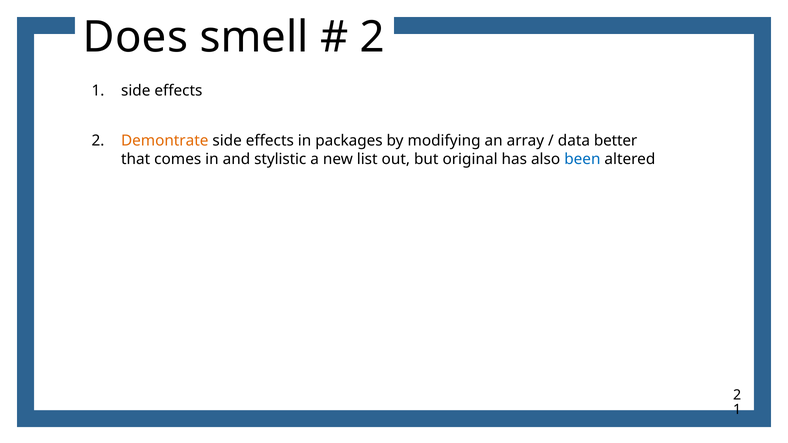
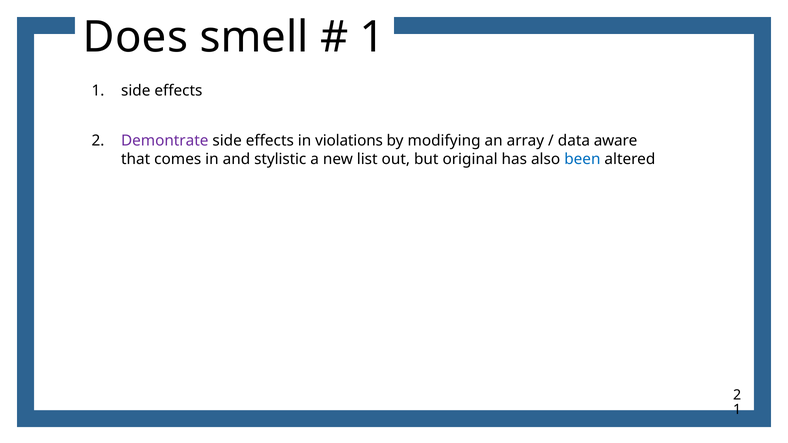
2 at (372, 37): 2 -> 1
Demontrate colour: orange -> purple
packages: packages -> violations
better: better -> aware
